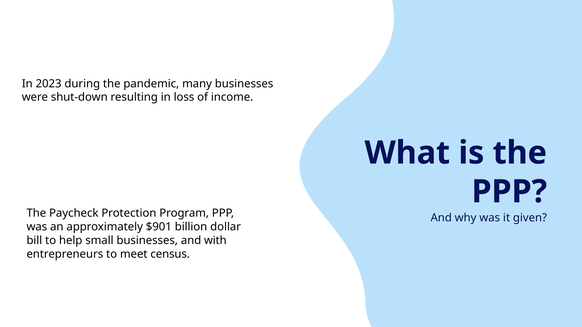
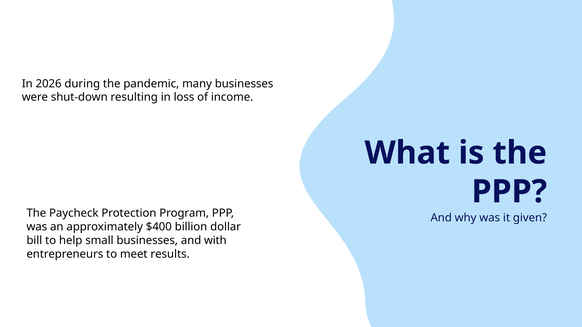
2023: 2023 -> 2026
$901: $901 -> $400
census: census -> results
